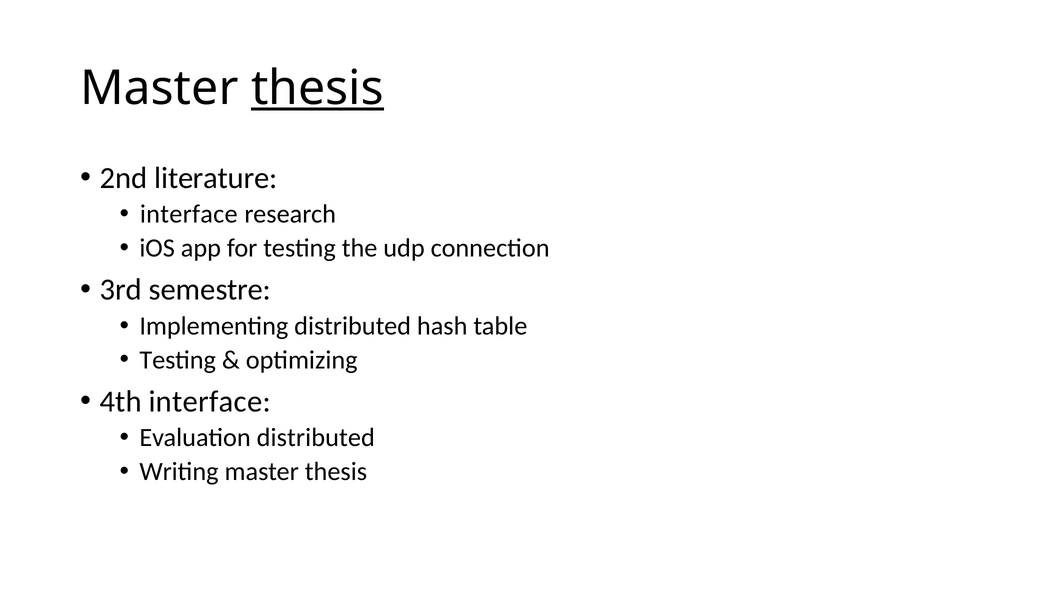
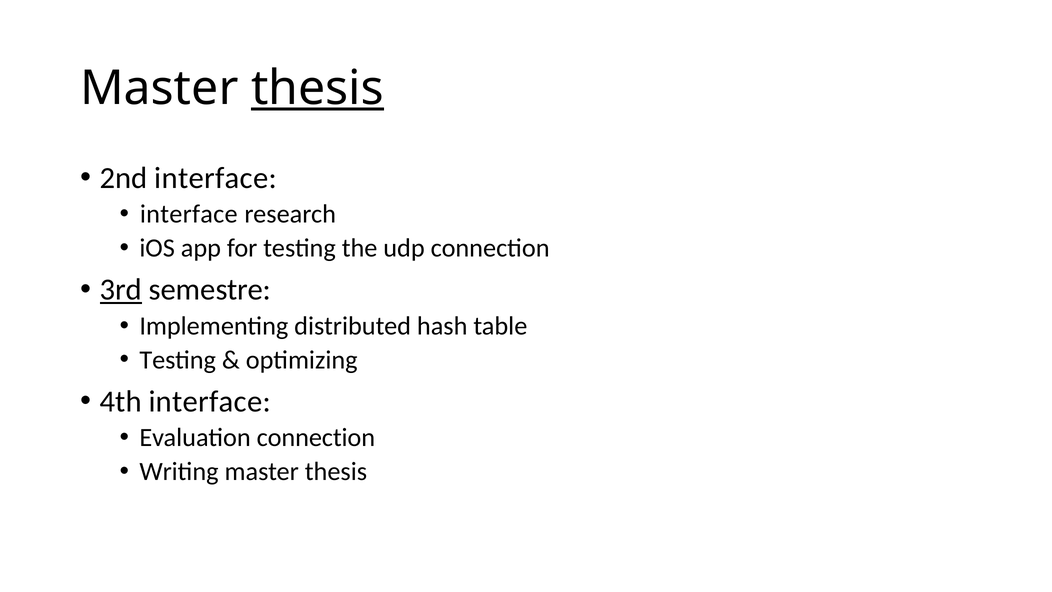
2nd literature: literature -> interface
3rd underline: none -> present
Evaluation distributed: distributed -> connection
